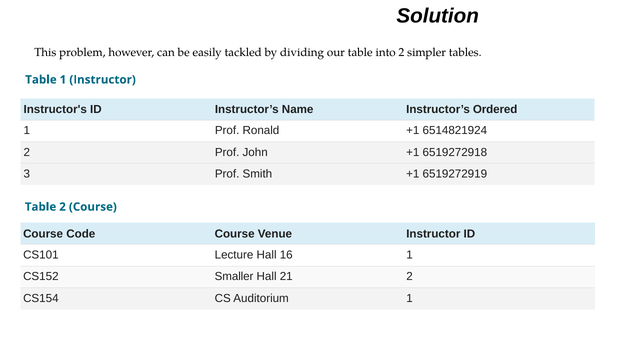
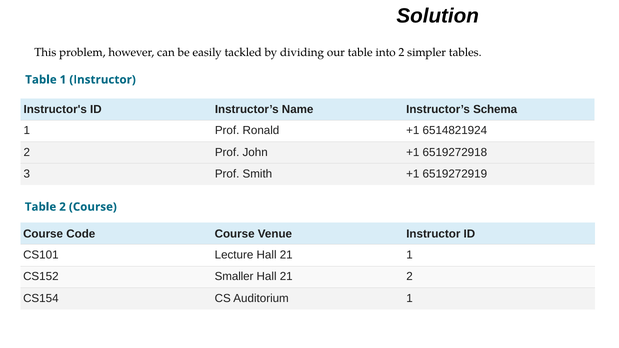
Ordered: Ordered -> Schema
Lecture Hall 16: 16 -> 21
